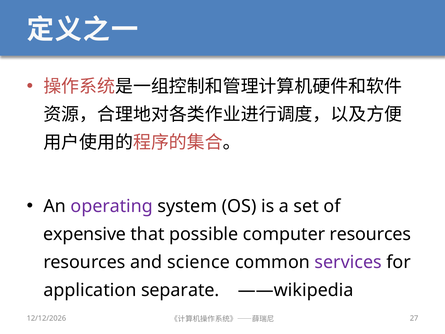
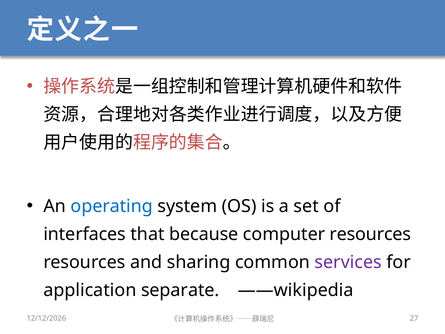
operating colour: purple -> blue
expensive: expensive -> interfaces
possible: possible -> because
science: science -> sharing
